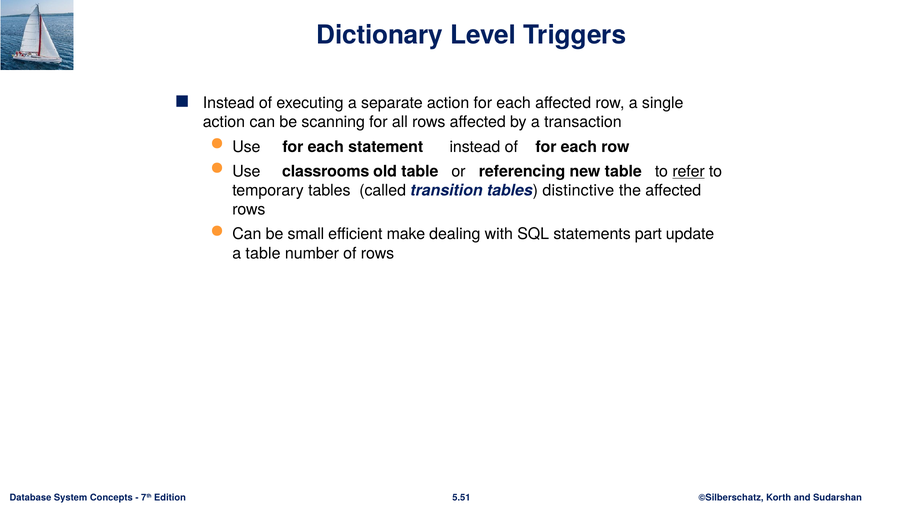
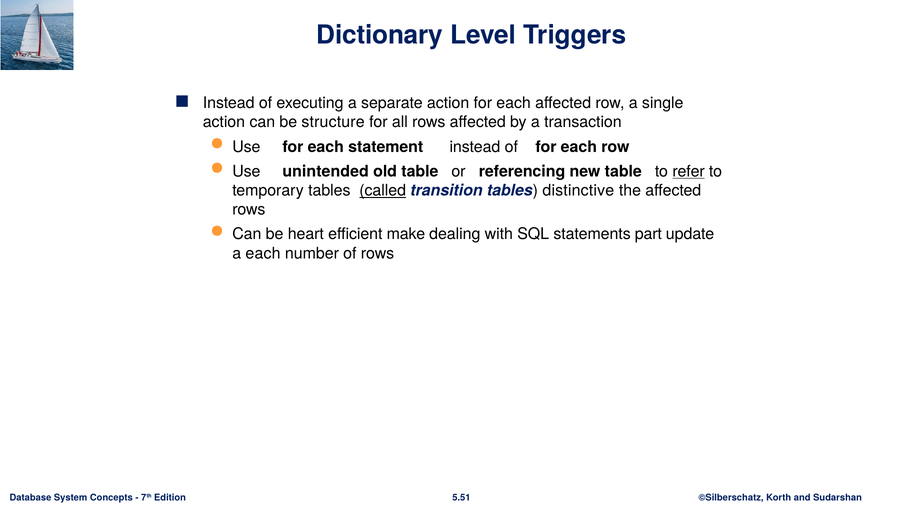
scanning: scanning -> structure
classrooms: classrooms -> unintended
called underline: none -> present
small: small -> heart
a table: table -> each
